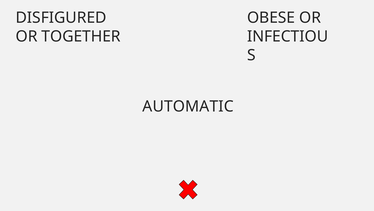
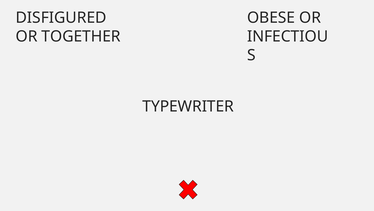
AUTOMATIC: AUTOMATIC -> TYPEWRITER
